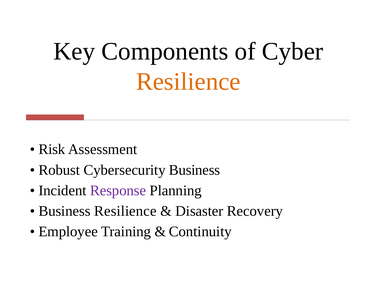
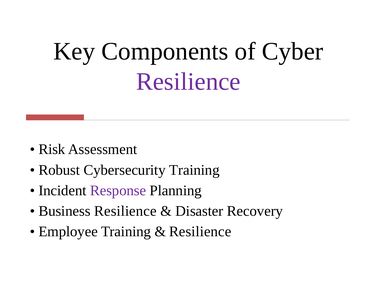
Resilience at (188, 81) colour: orange -> purple
Cybersecurity Business: Business -> Training
Continuity at (200, 231): Continuity -> Resilience
